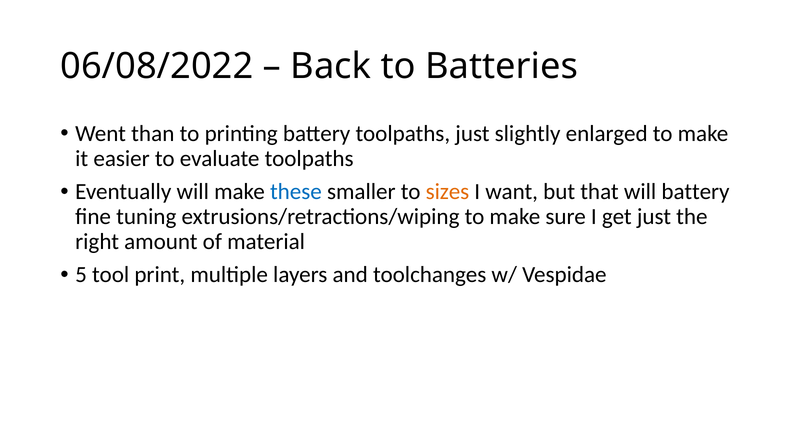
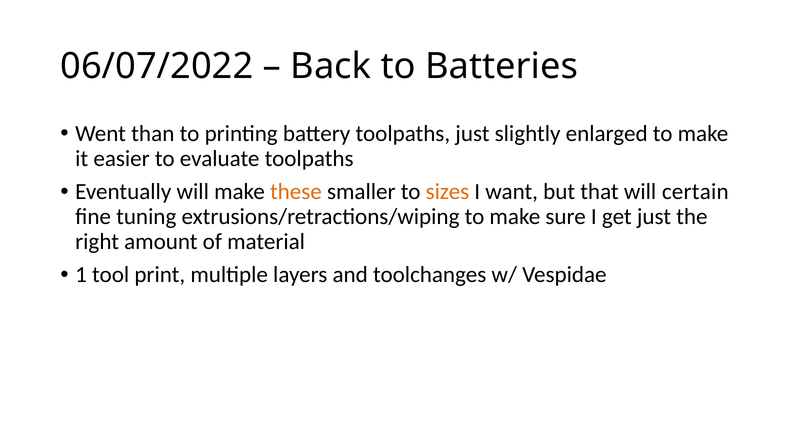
06/08/2022: 06/08/2022 -> 06/07/2022
these colour: blue -> orange
will battery: battery -> certain
5: 5 -> 1
